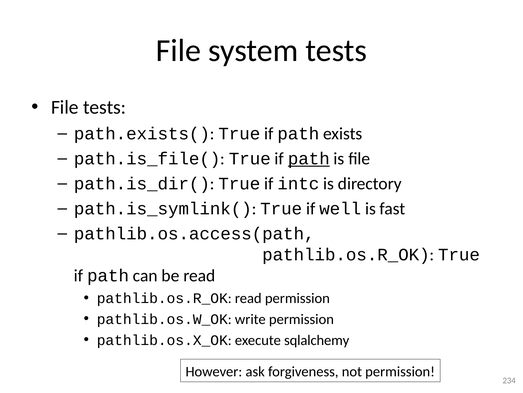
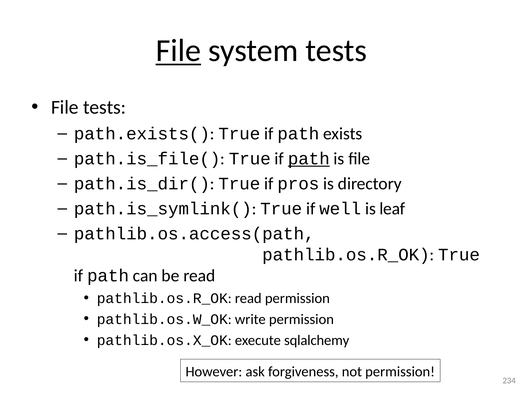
File at (178, 51) underline: none -> present
intc: intc -> pros
fast: fast -> leaf
